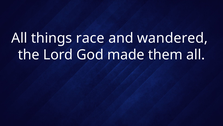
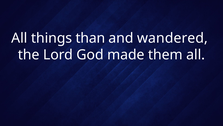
race: race -> than
